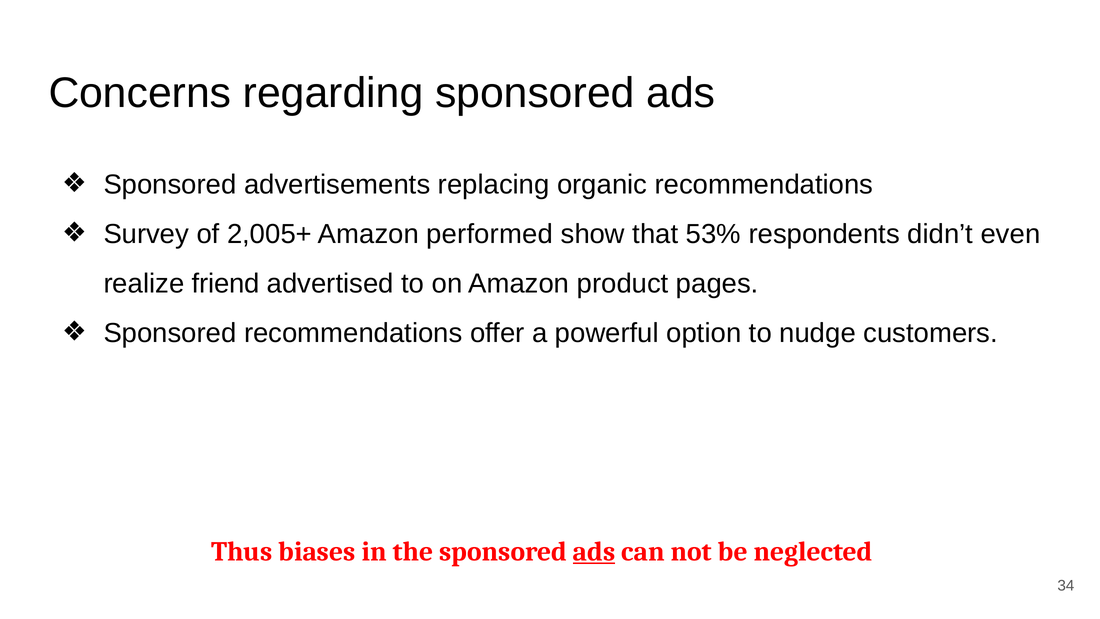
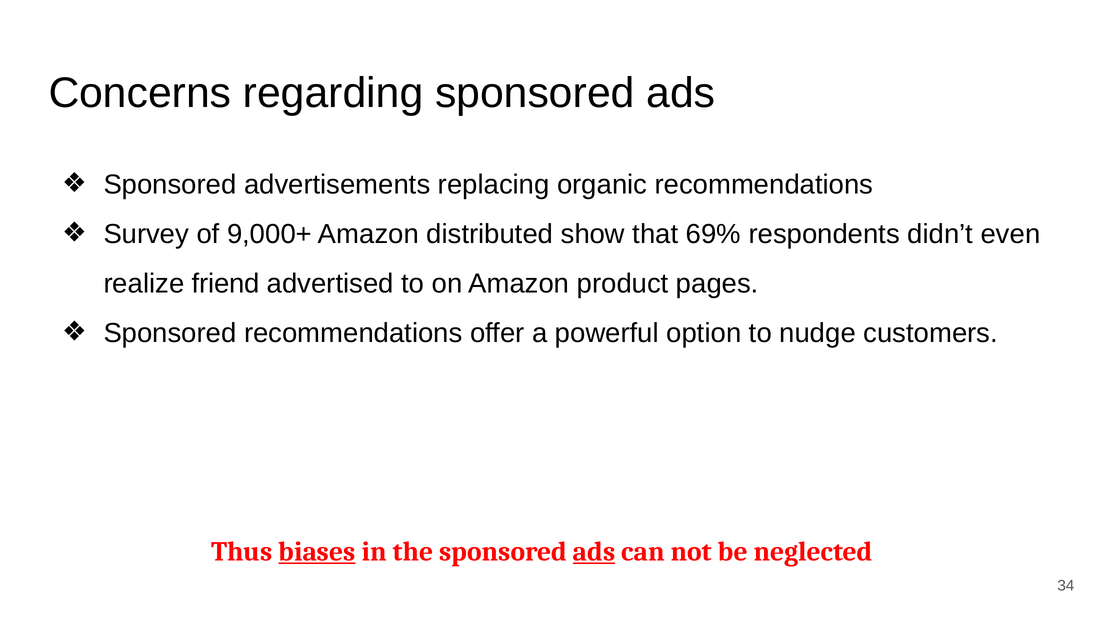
2,005+: 2,005+ -> 9,000+
performed: performed -> distributed
53%: 53% -> 69%
biases underline: none -> present
